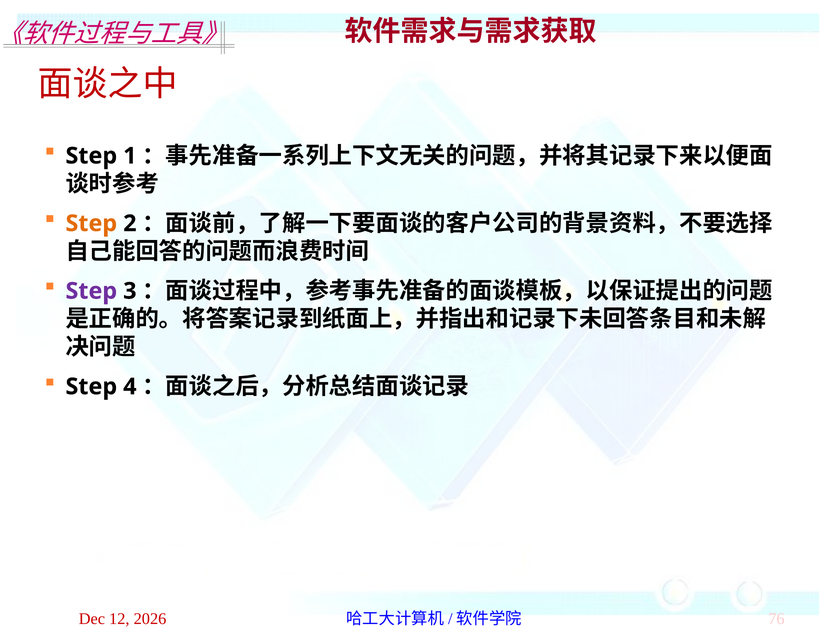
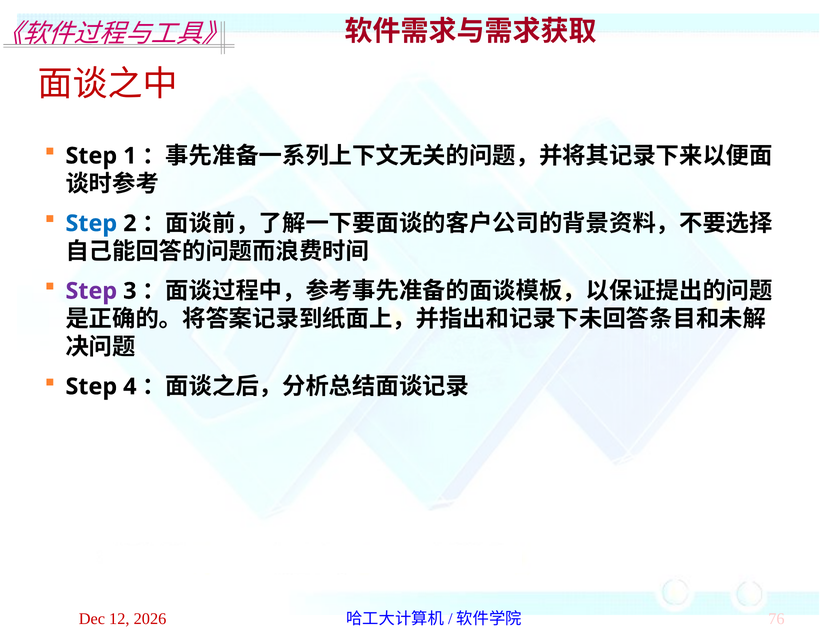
Step at (91, 224) colour: orange -> blue
